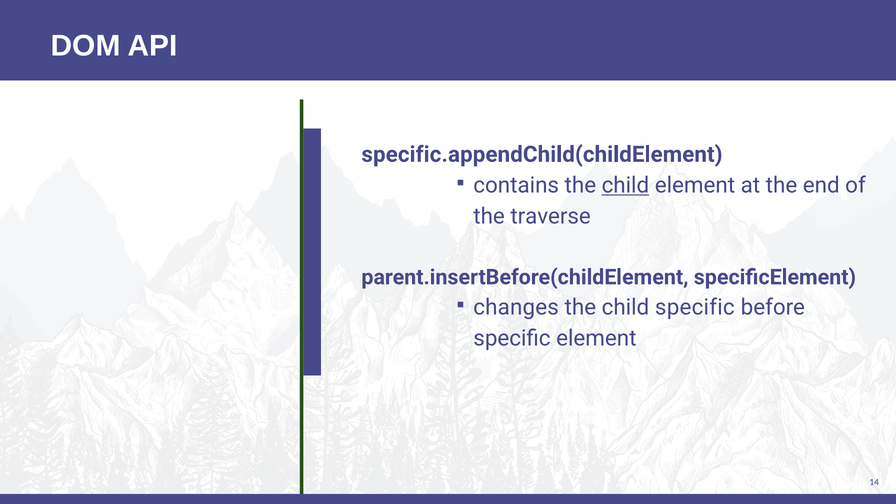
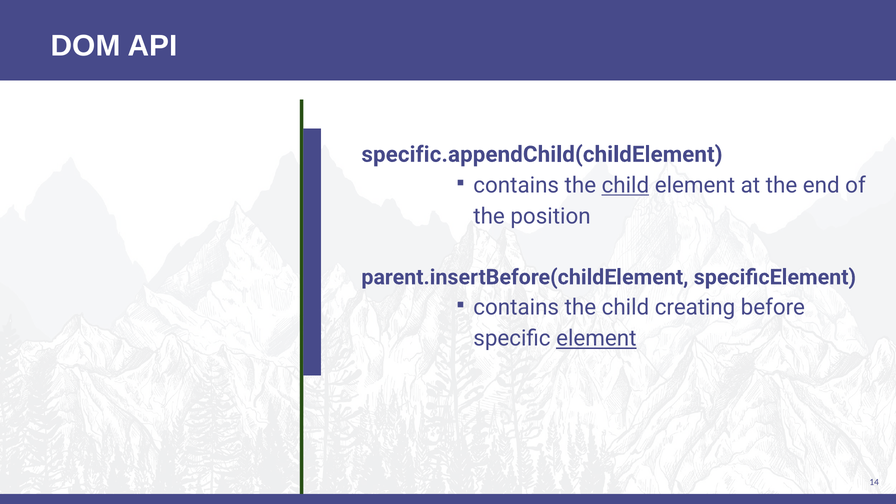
traverse: traverse -> position
changes at (516, 308): changes -> contains
child specific: specific -> creating
element at (596, 338) underline: none -> present
